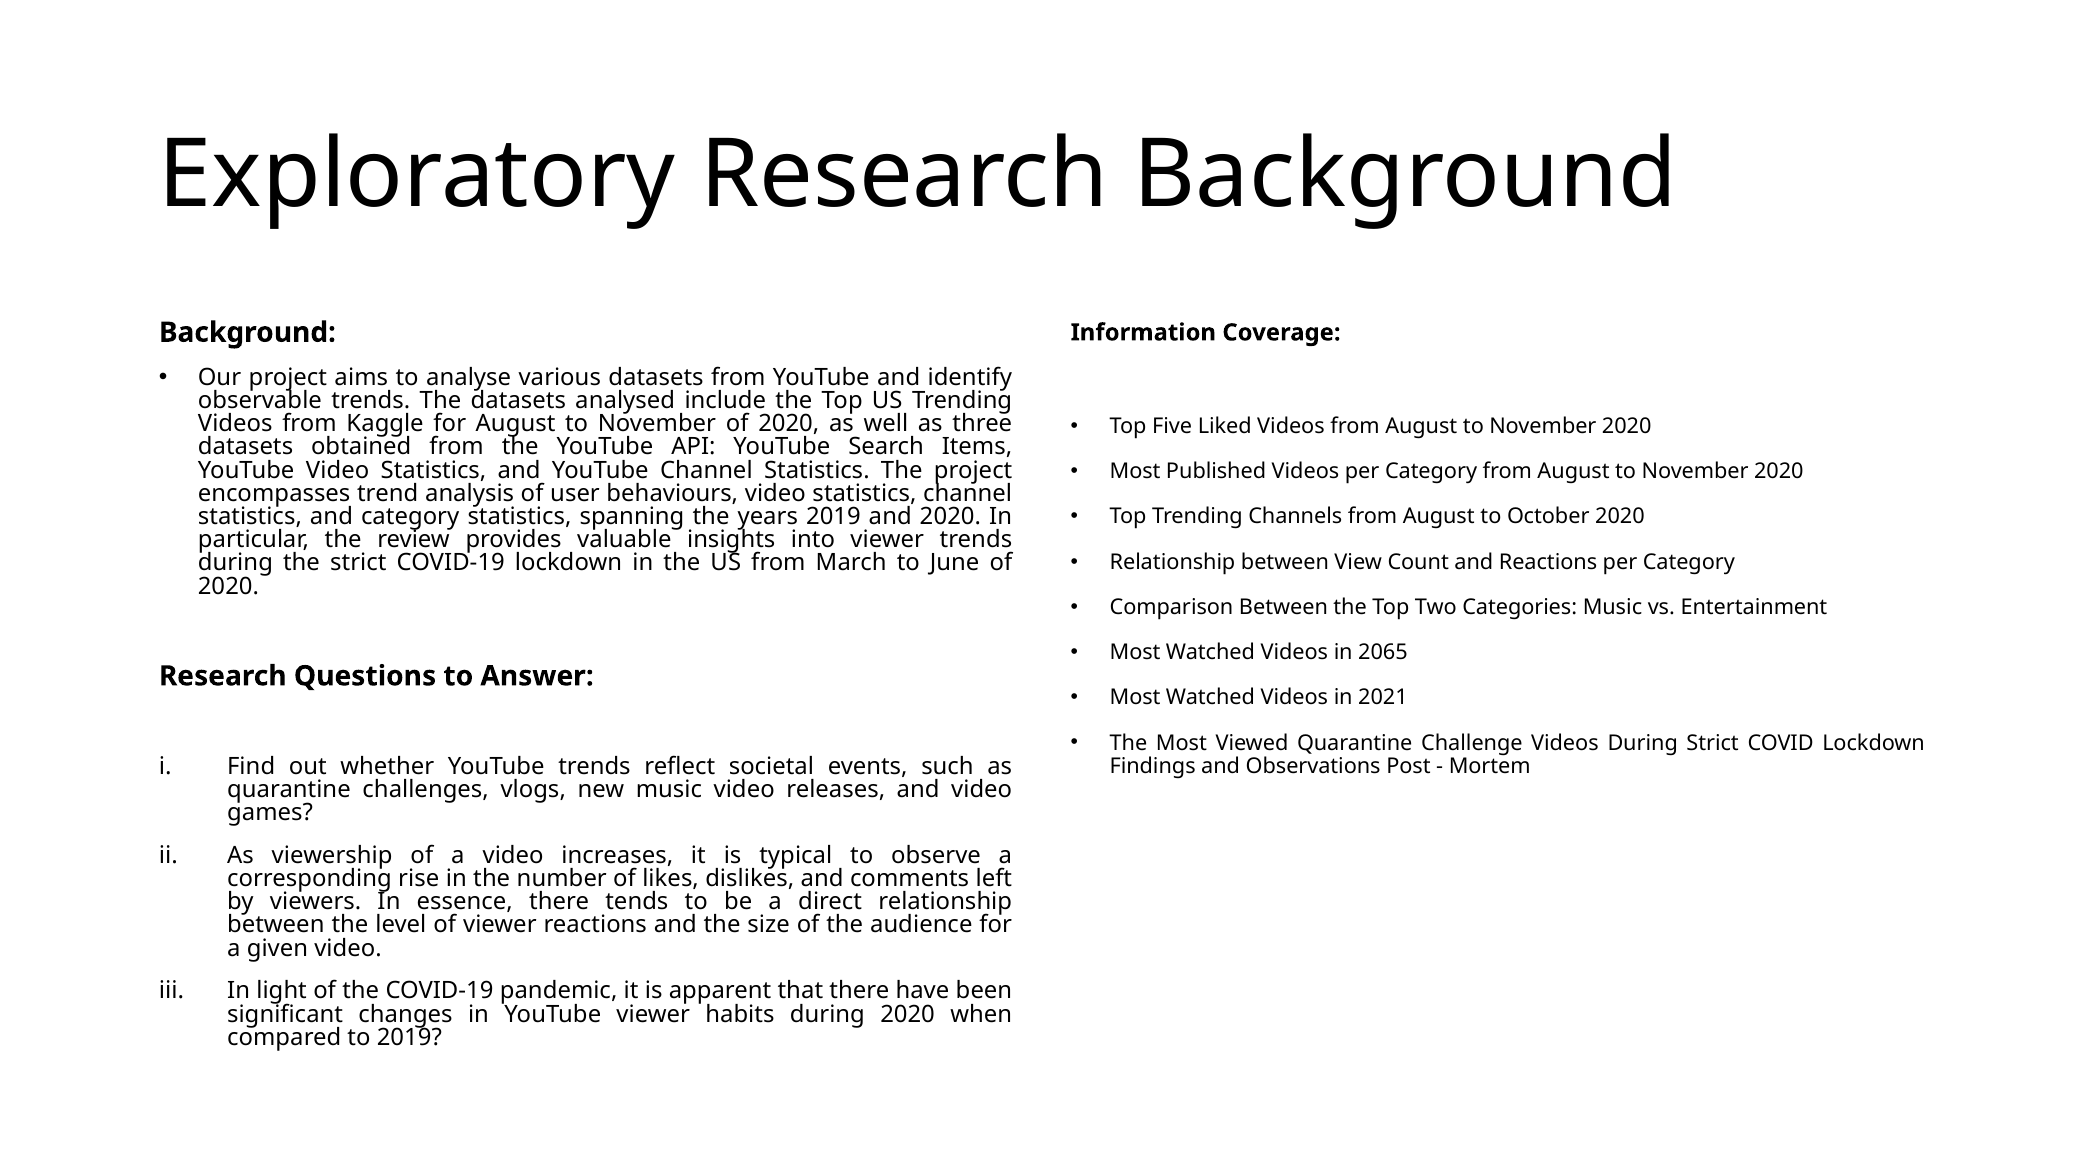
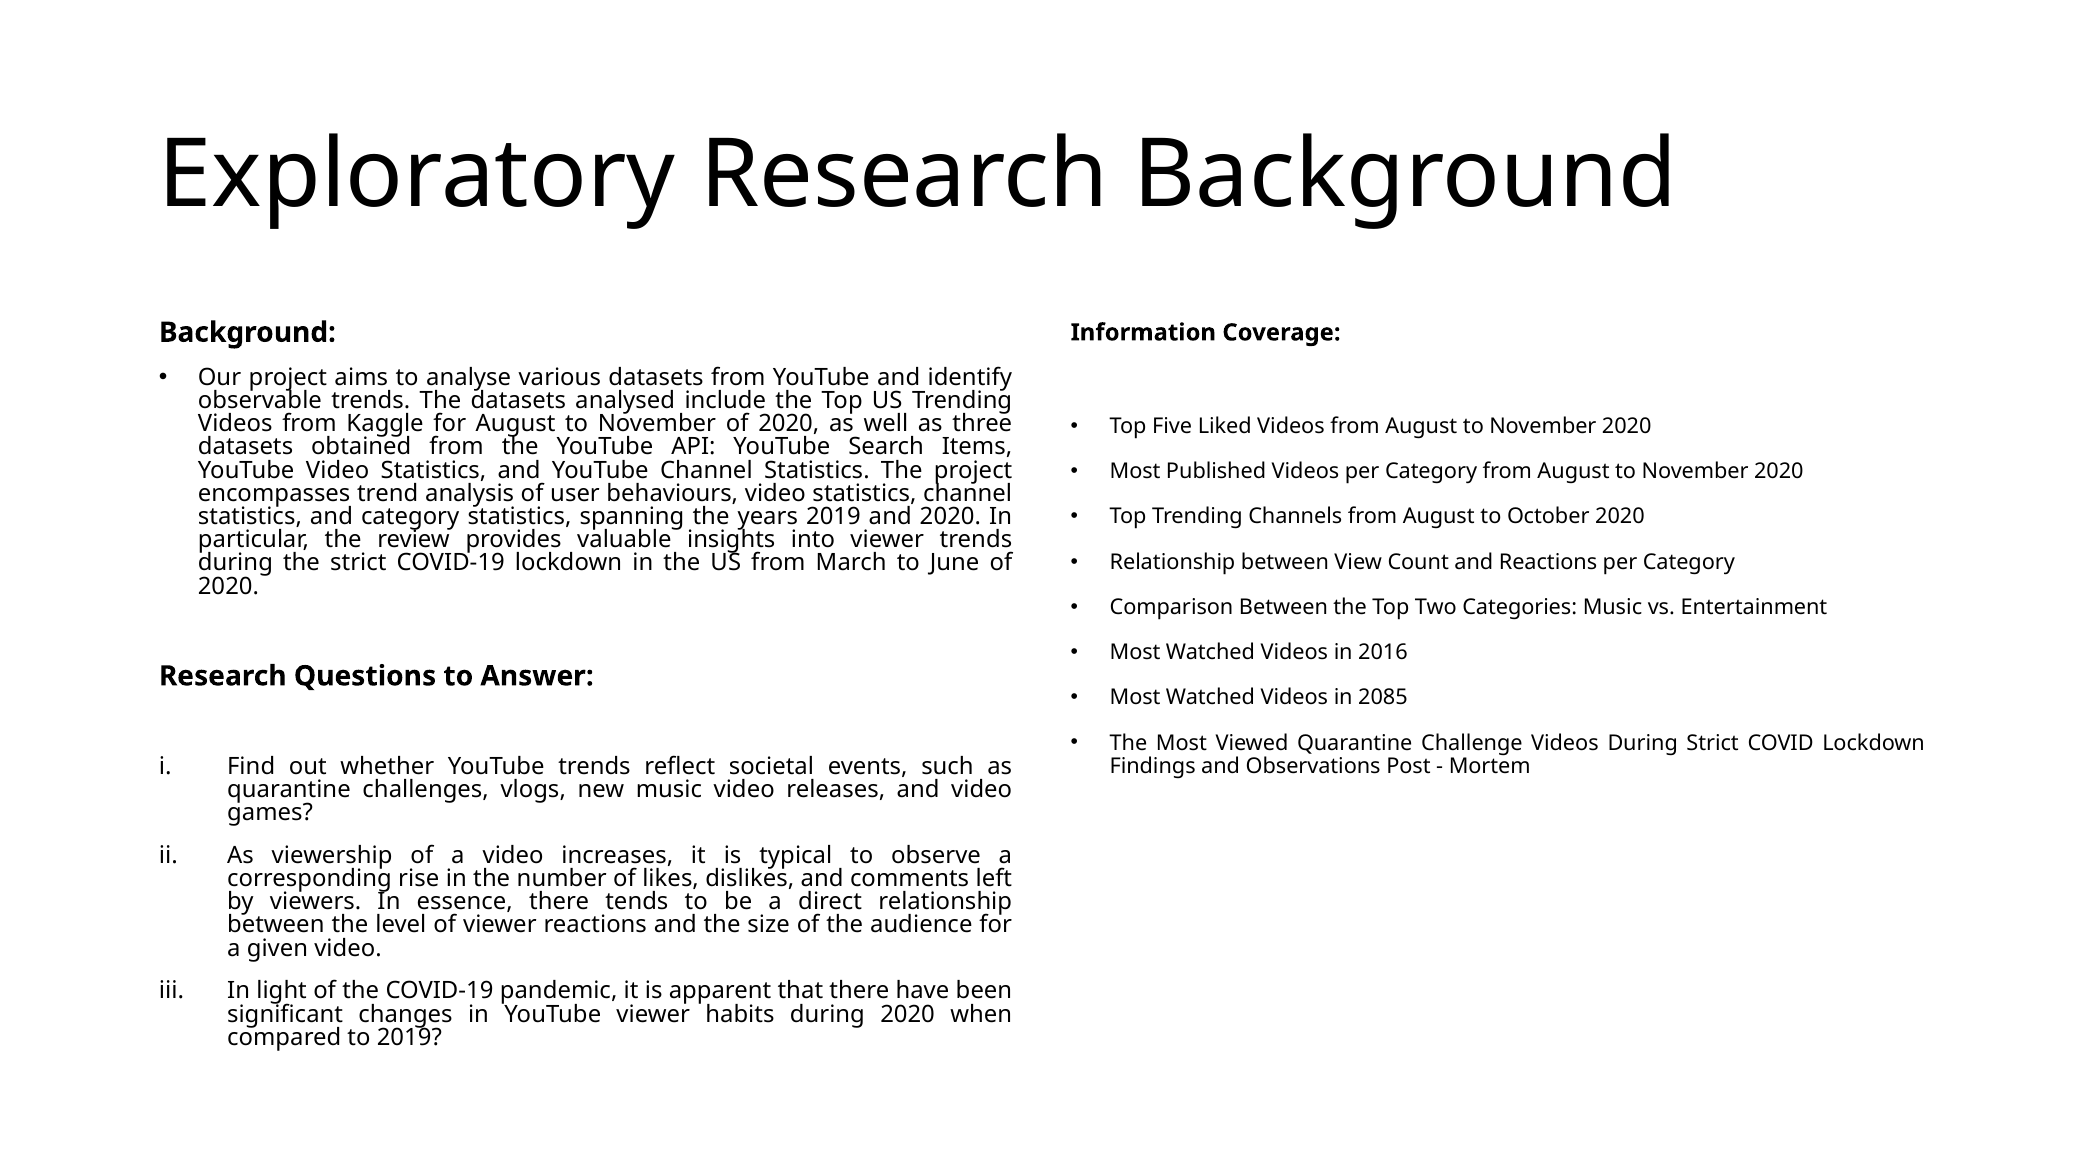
2065: 2065 -> 2016
2021: 2021 -> 2085
